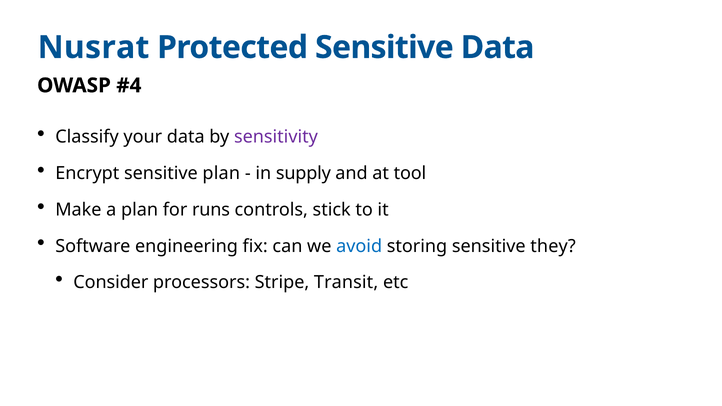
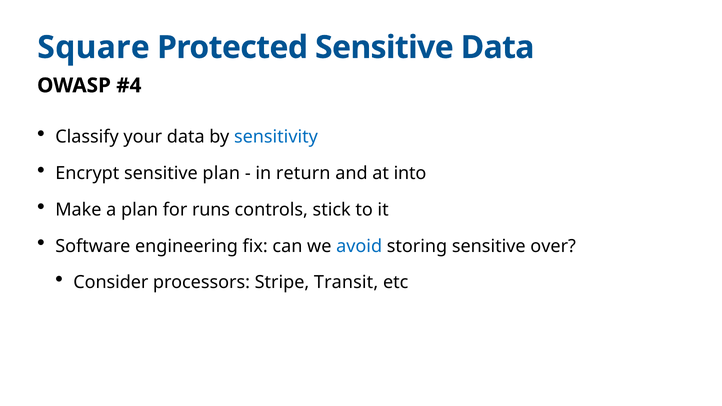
Nusrat: Nusrat -> Square
sensitivity colour: purple -> blue
supply: supply -> return
tool: tool -> into
they: they -> over
